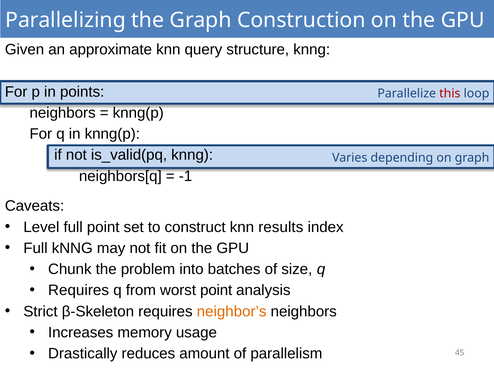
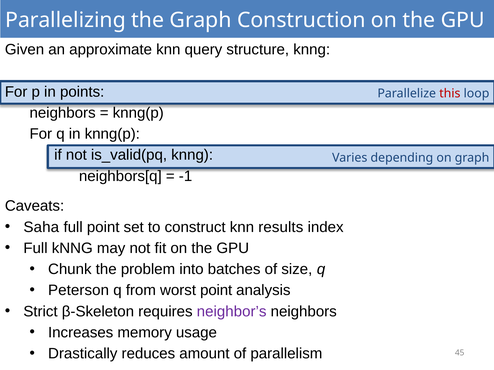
Level: Level -> Saha
Requires at (79, 291): Requires -> Peterson
neighbor’s colour: orange -> purple
